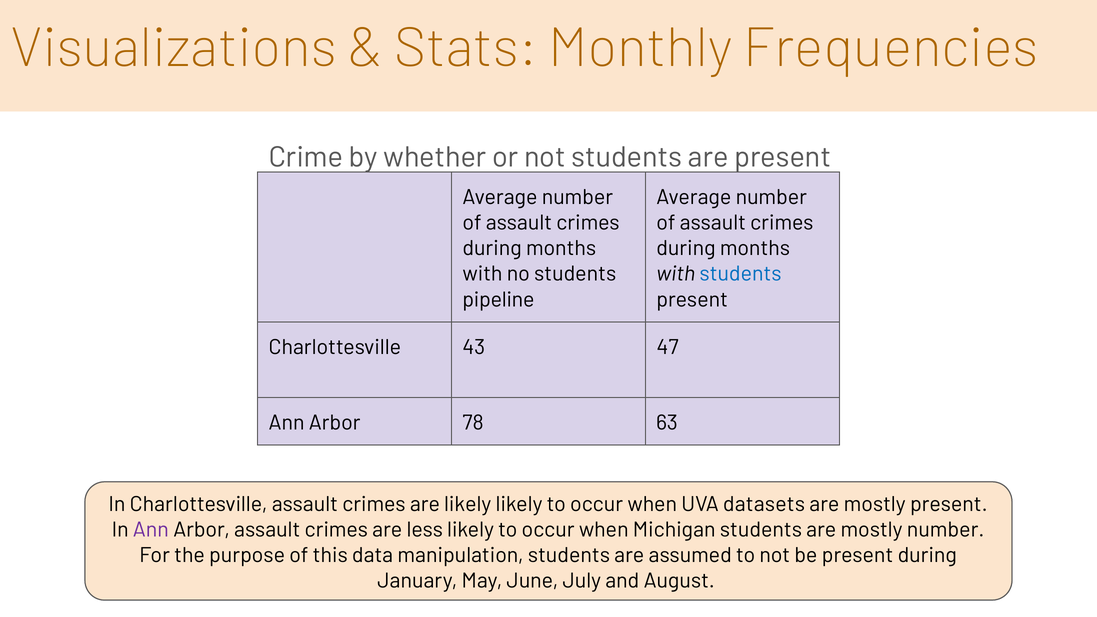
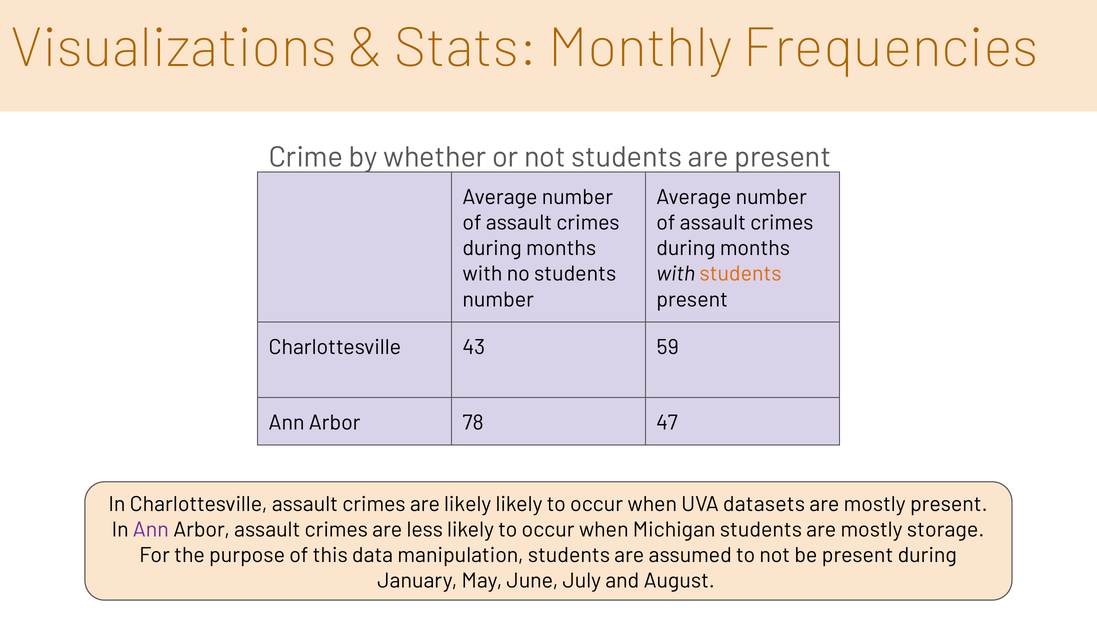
students at (741, 274) colour: blue -> orange
pipeline at (498, 300): pipeline -> number
47: 47 -> 59
63: 63 -> 47
mostly number: number -> storage
